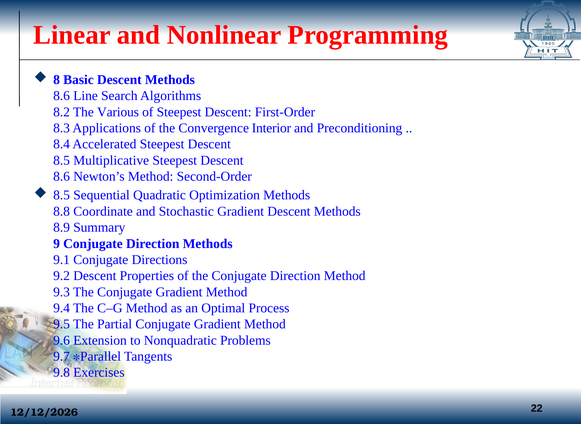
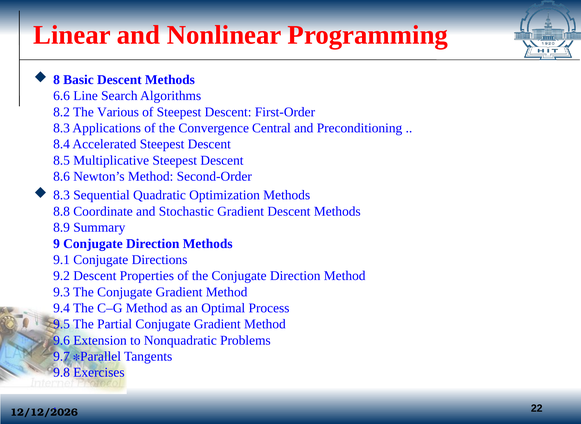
8.6 at (62, 96): 8.6 -> 6.6
Interior: Interior -> Central
8.5 at (62, 195): 8.5 -> 8.3
